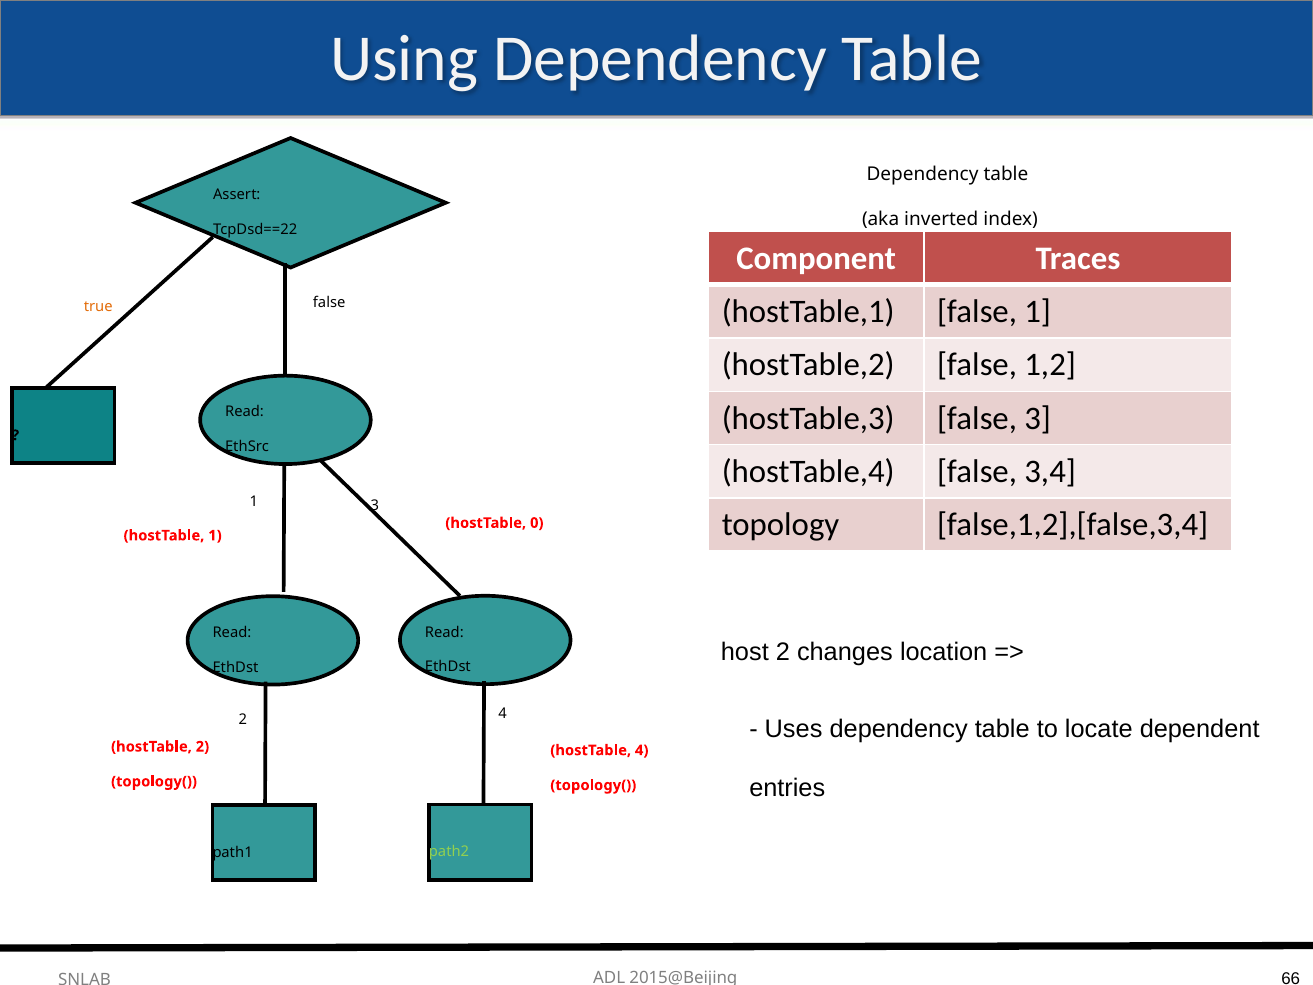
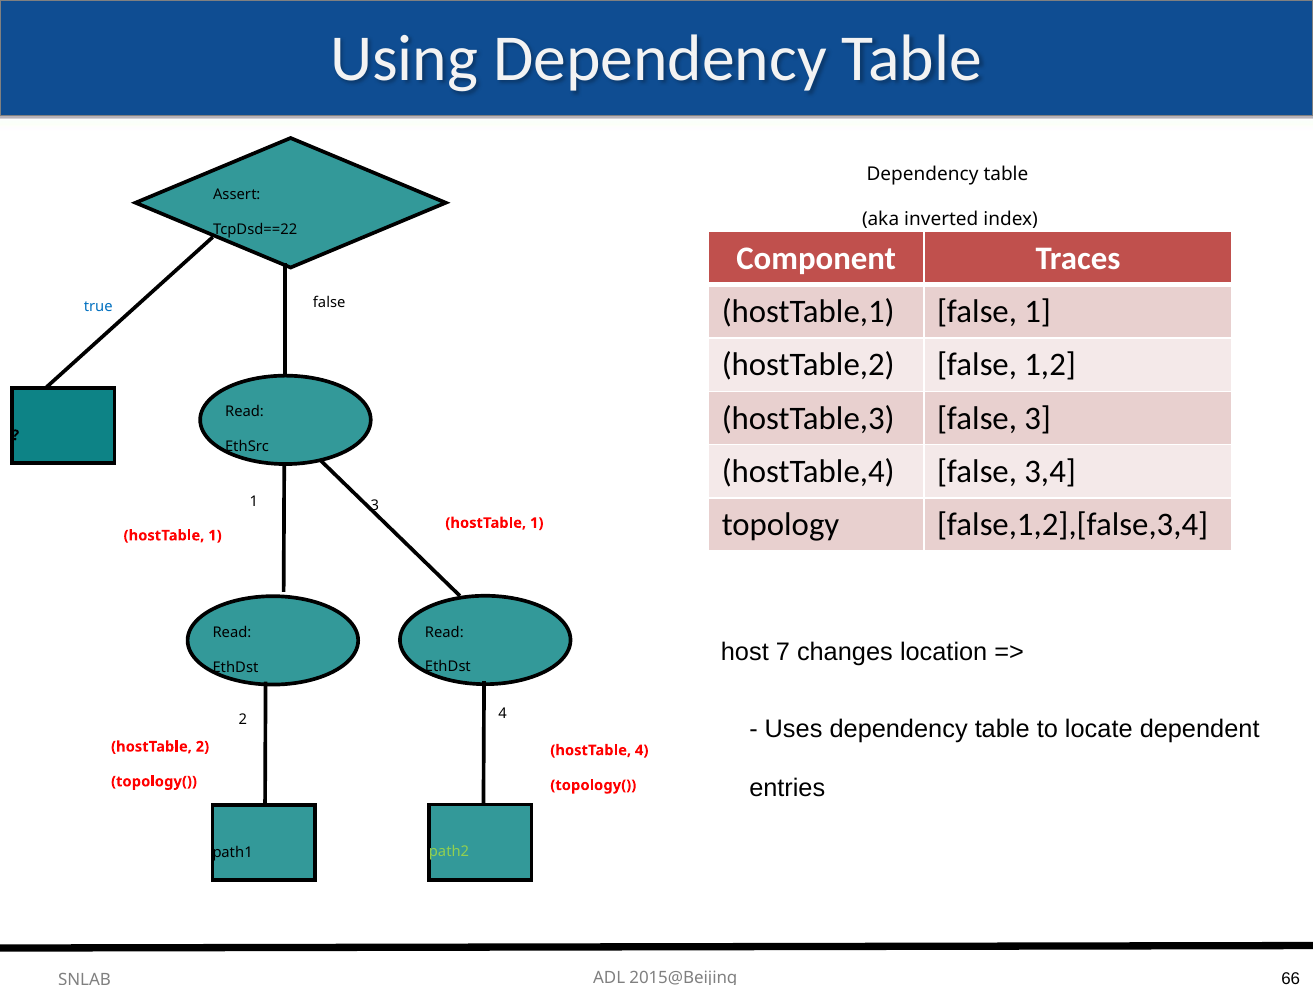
true colour: orange -> blue
0 at (537, 523): 0 -> 1
host 2: 2 -> 7
